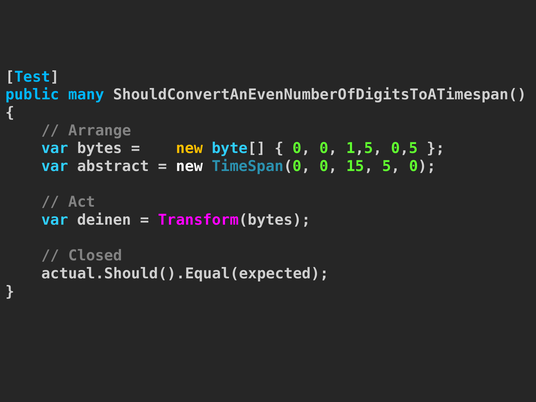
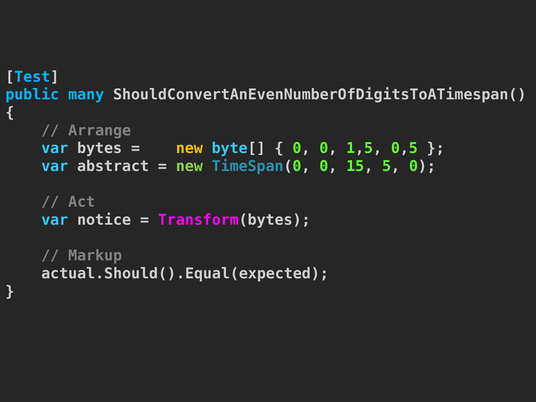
new at (189, 166) colour: white -> light green
deinen: deinen -> notice
Closed: Closed -> Markup
